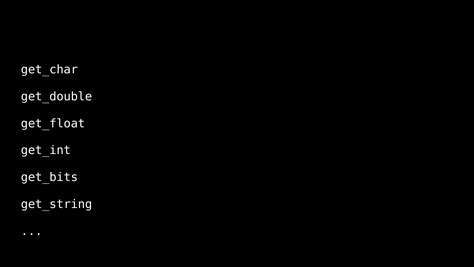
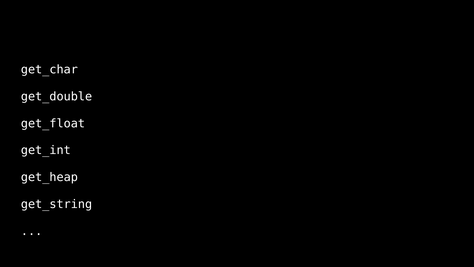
get_bits: get_bits -> get_heap
